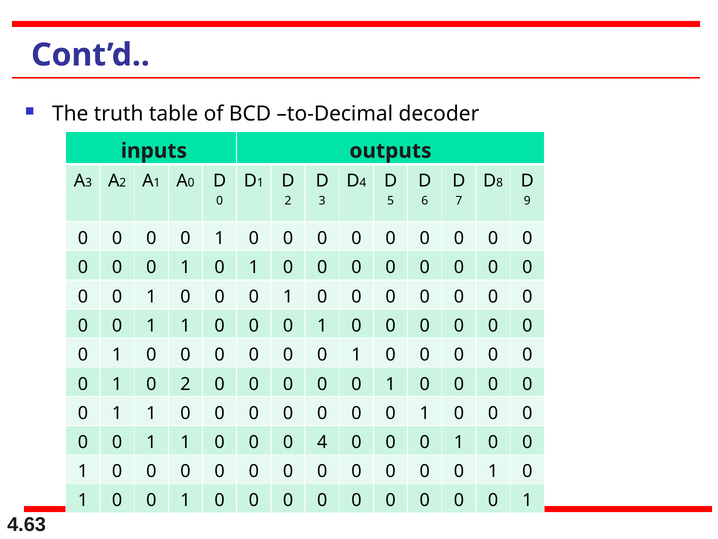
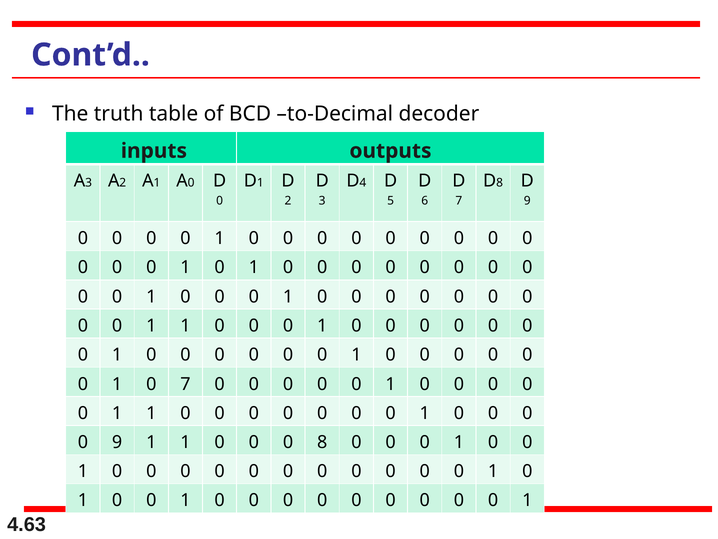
0 2: 2 -> 7
0 at (117, 442): 0 -> 9
0 4: 4 -> 8
